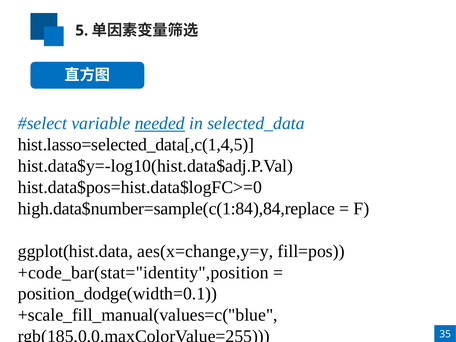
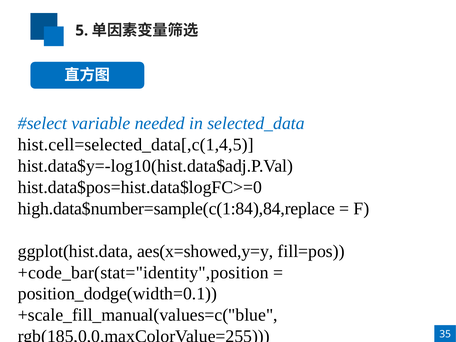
needed underline: present -> none
hist.lasso=selected_data[,c(1,4,5: hist.lasso=selected_data[,c(1,4,5 -> hist.cell=selected_data[,c(1,4,5
aes(x=change,y=y: aes(x=change,y=y -> aes(x=showed,y=y
